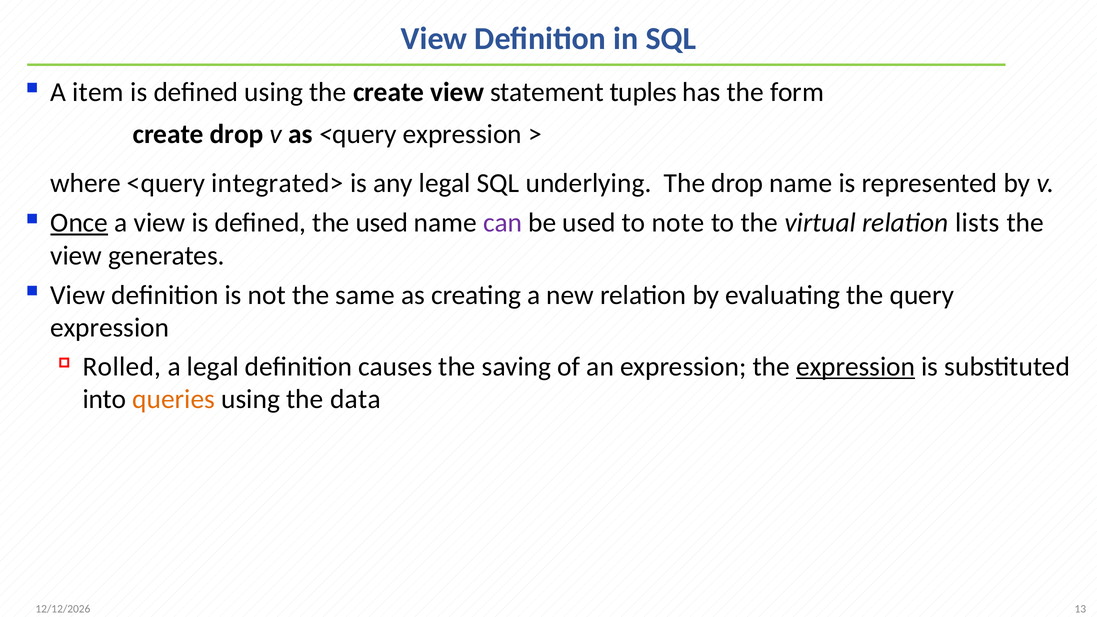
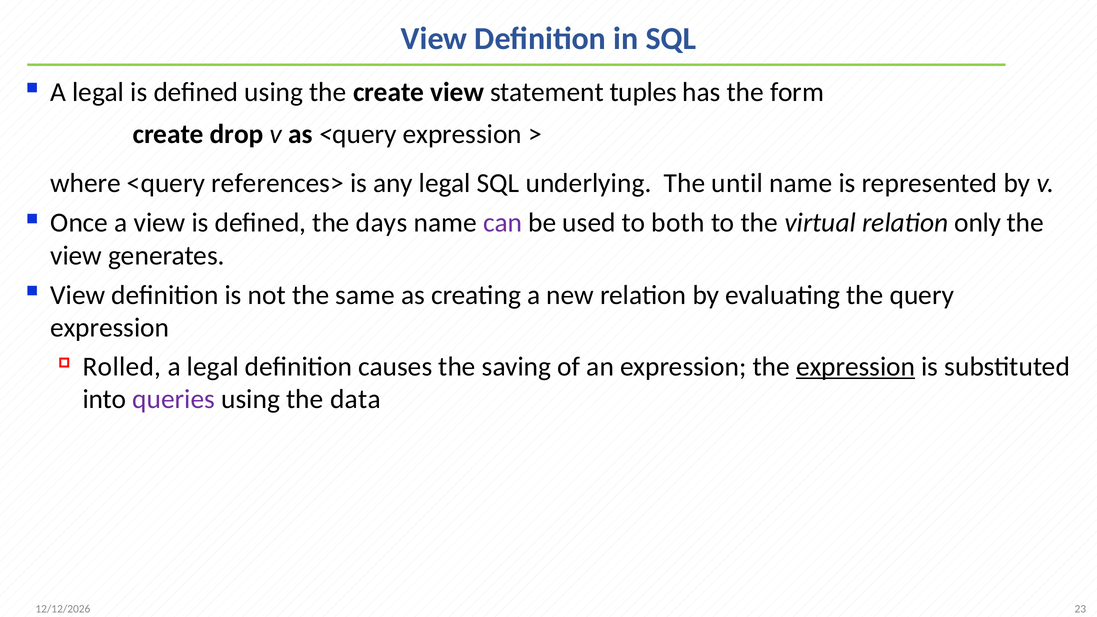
item at (98, 92): item -> legal
integrated>: integrated> -> references>
The drop: drop -> until
Once underline: present -> none
the used: used -> days
note: note -> both
lists: lists -> only
queries colour: orange -> purple
13: 13 -> 23
